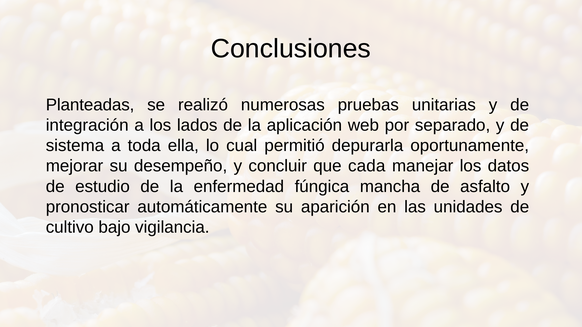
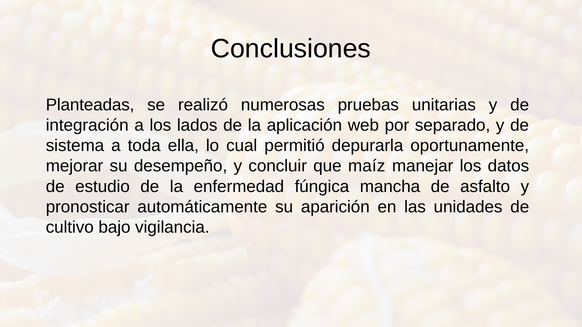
cada: cada -> maíz
